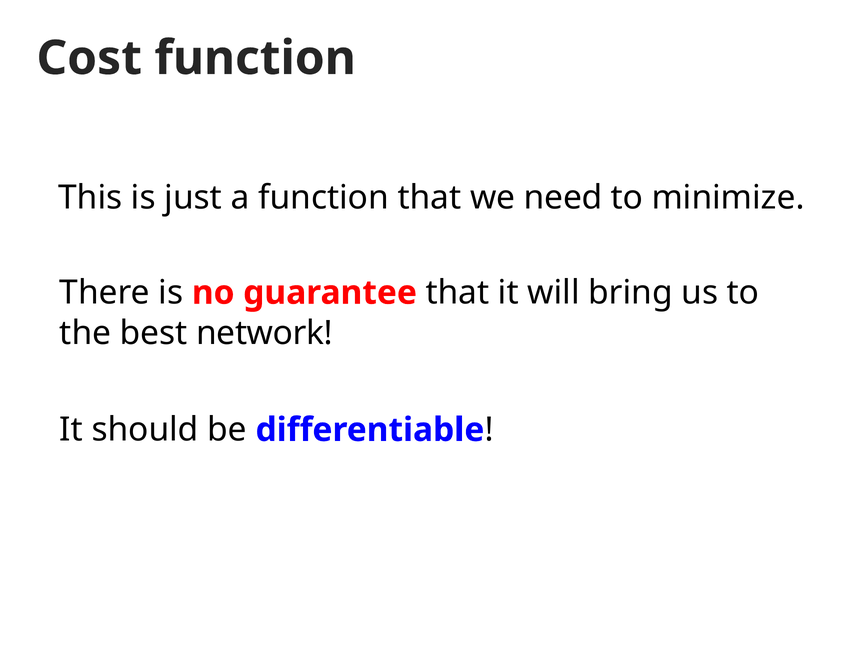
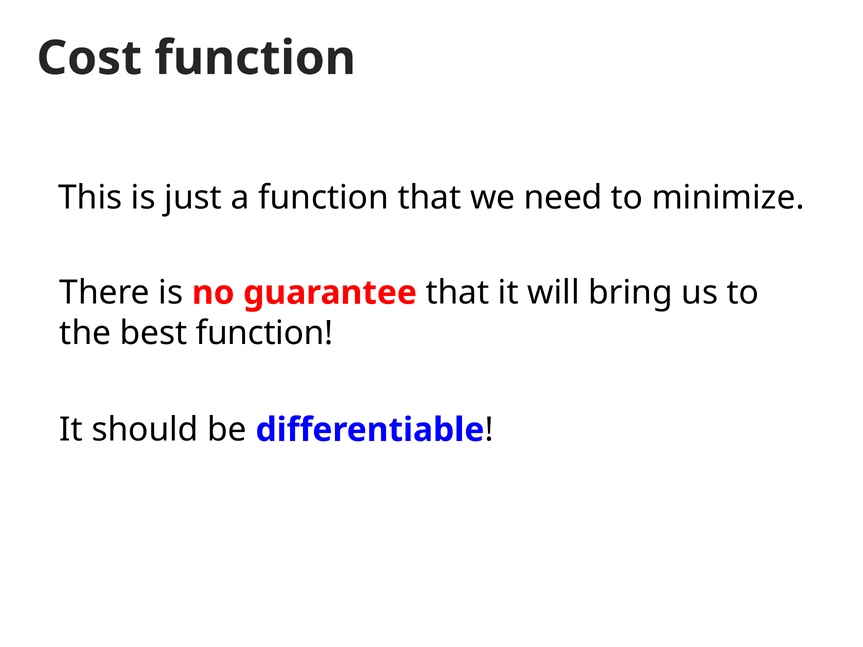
best network: network -> function
